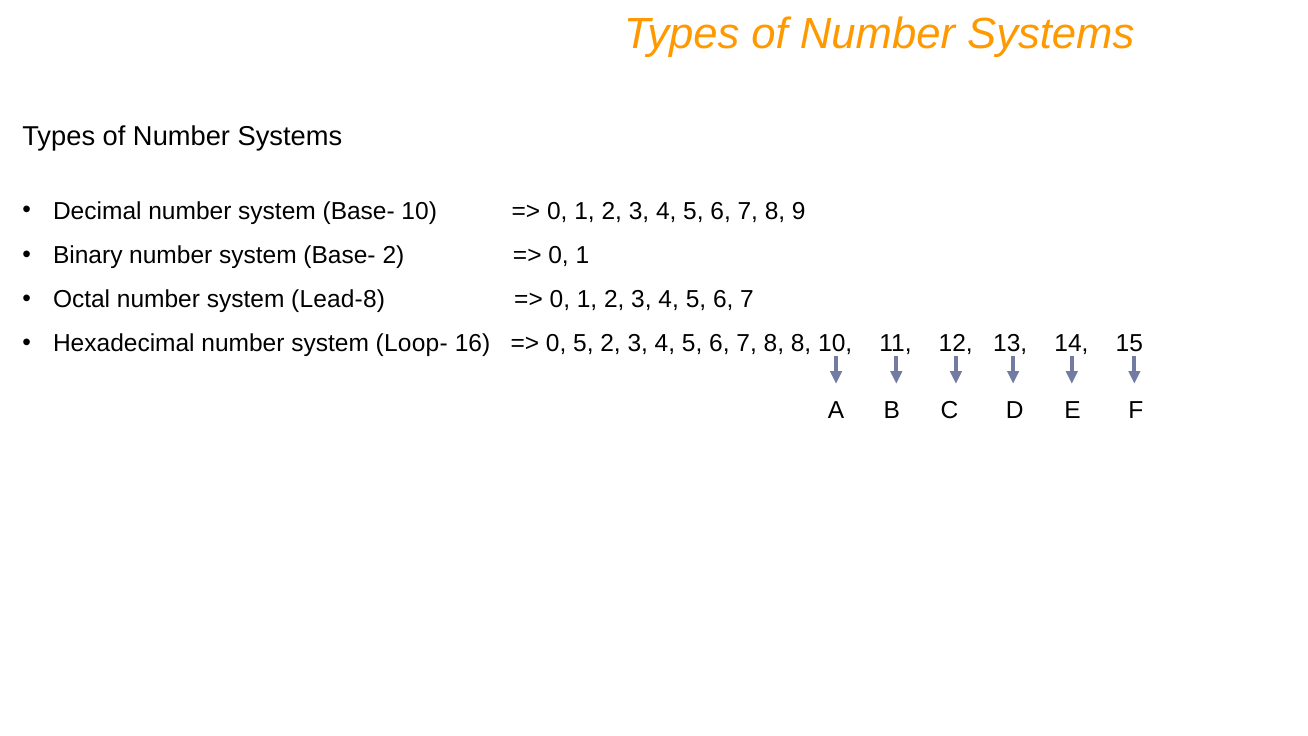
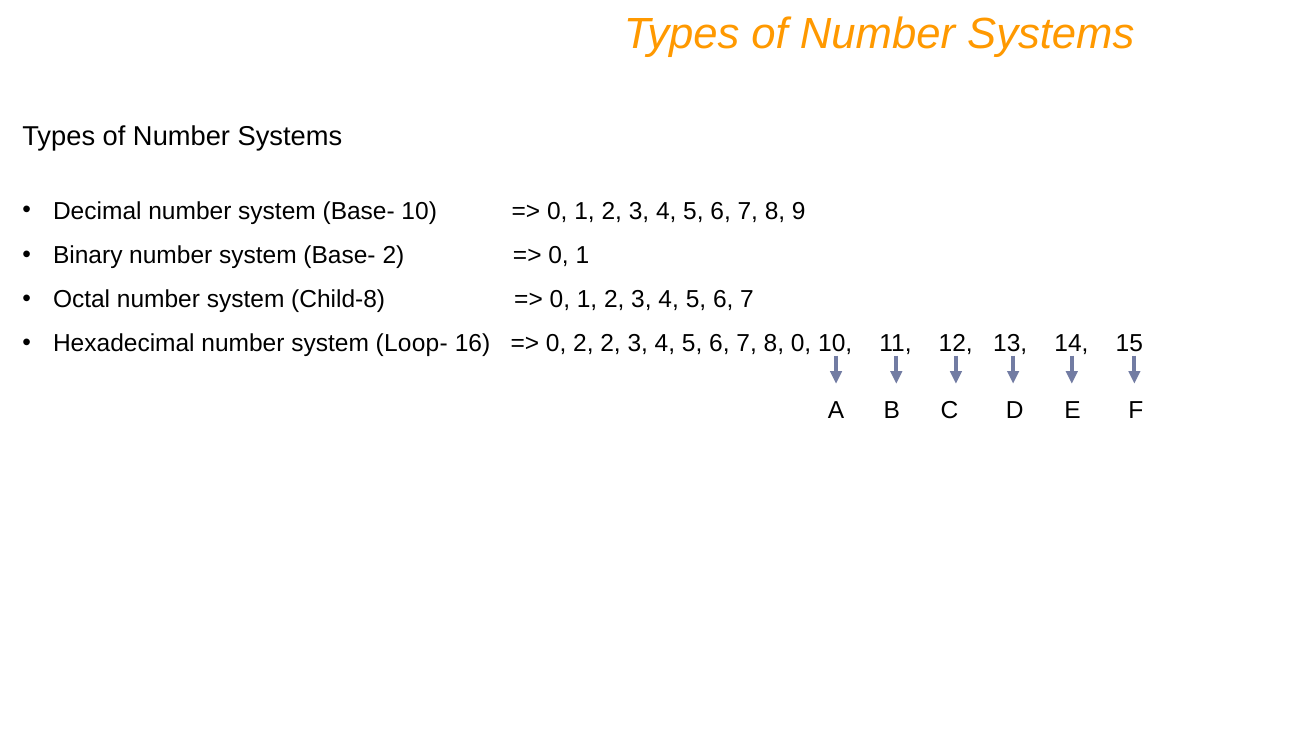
Lead-8: Lead-8 -> Child-8
0 5: 5 -> 2
8 8: 8 -> 0
